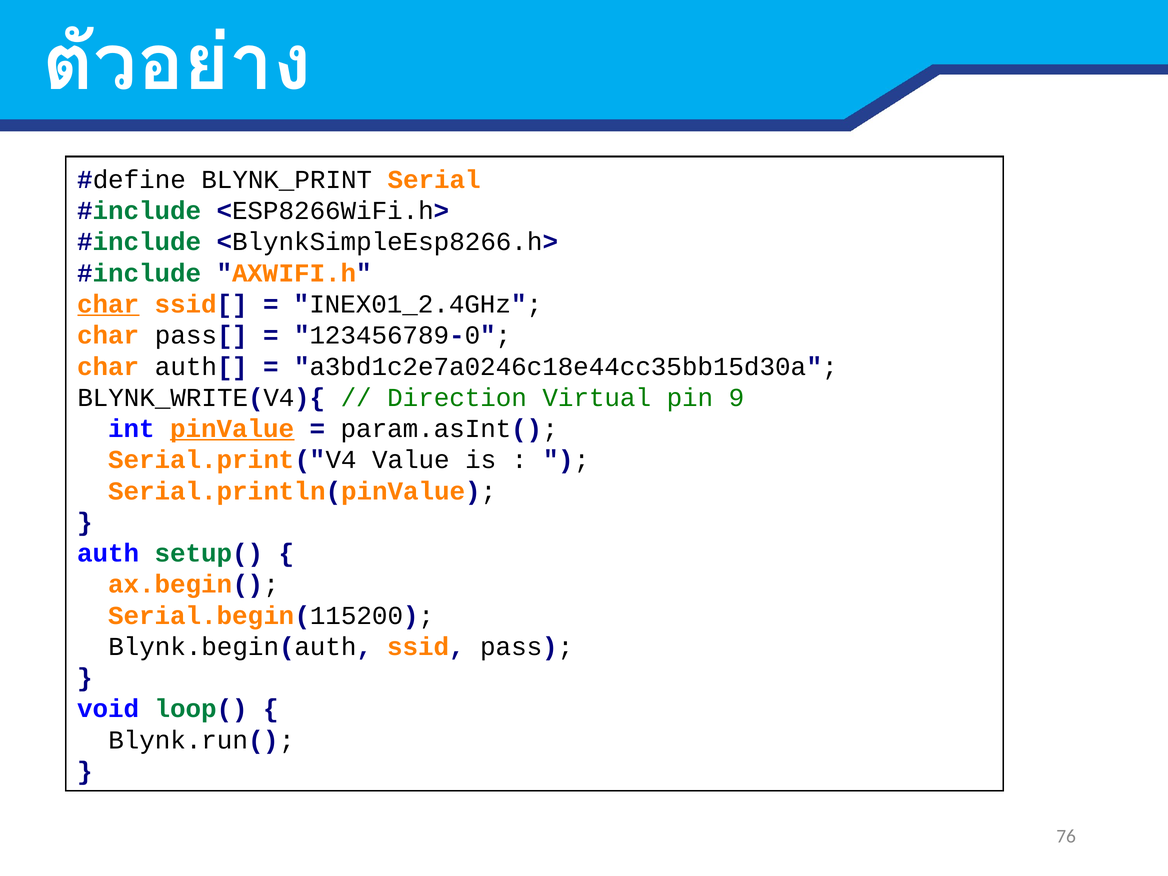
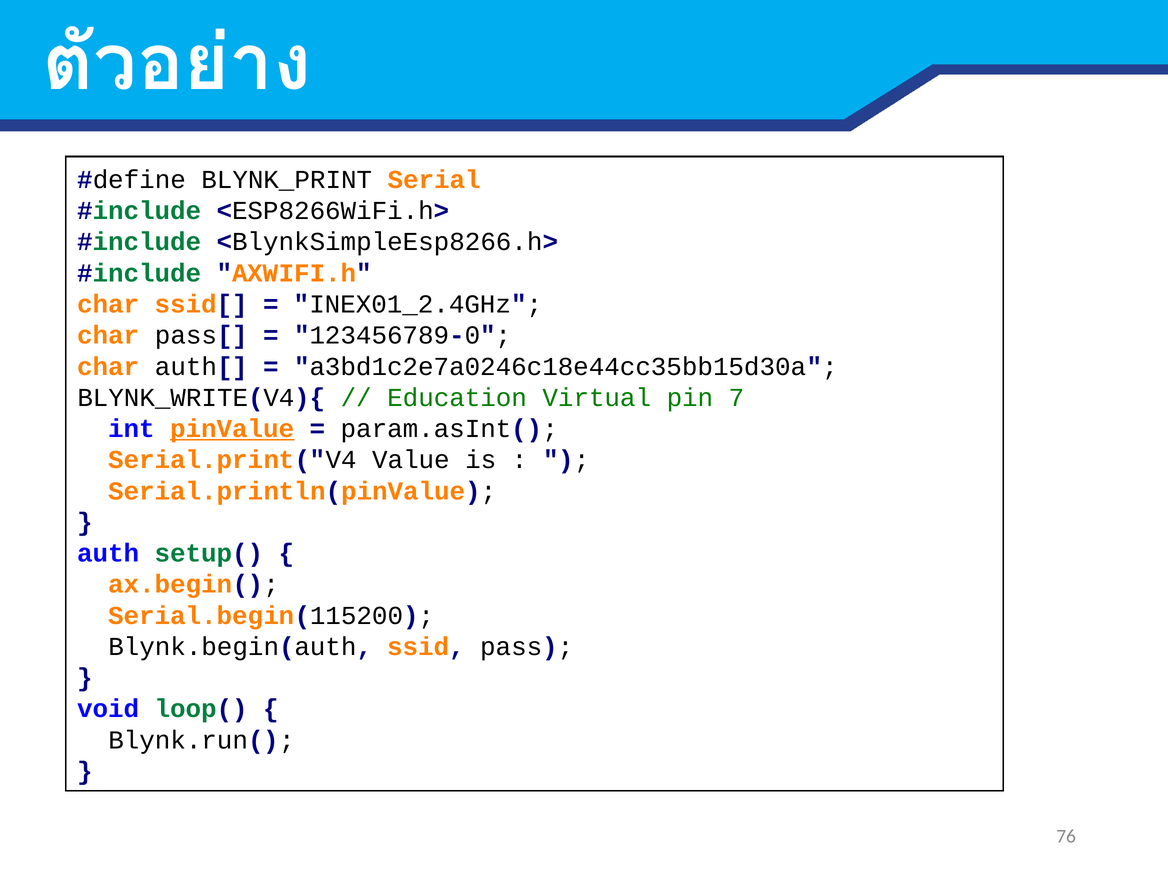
char at (108, 304) underline: present -> none
Direction: Direction -> Education
9: 9 -> 7
